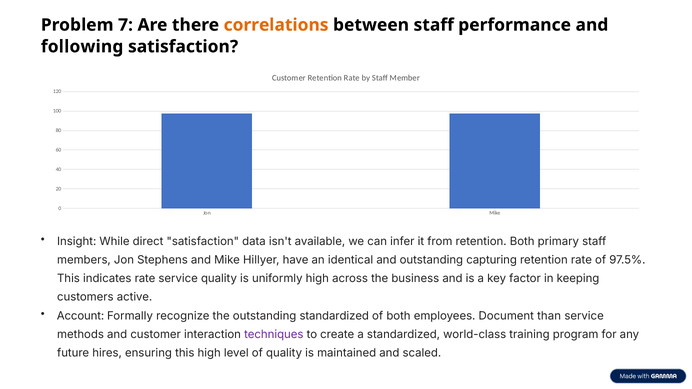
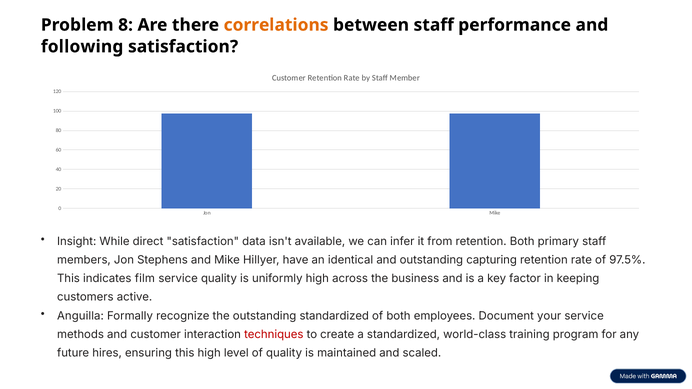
7: 7 -> 8
indicates rate: rate -> film
Account: Account -> Anguilla
than: than -> your
techniques colour: purple -> red
